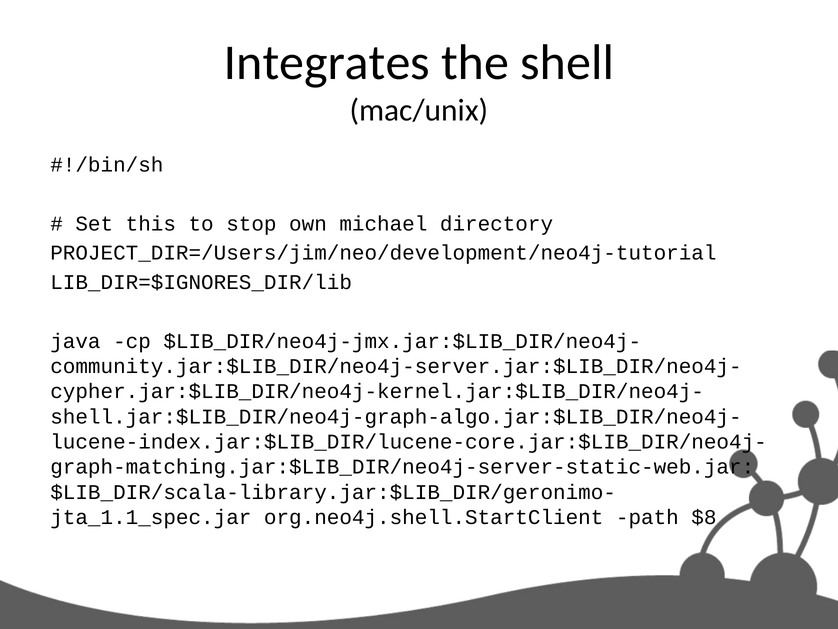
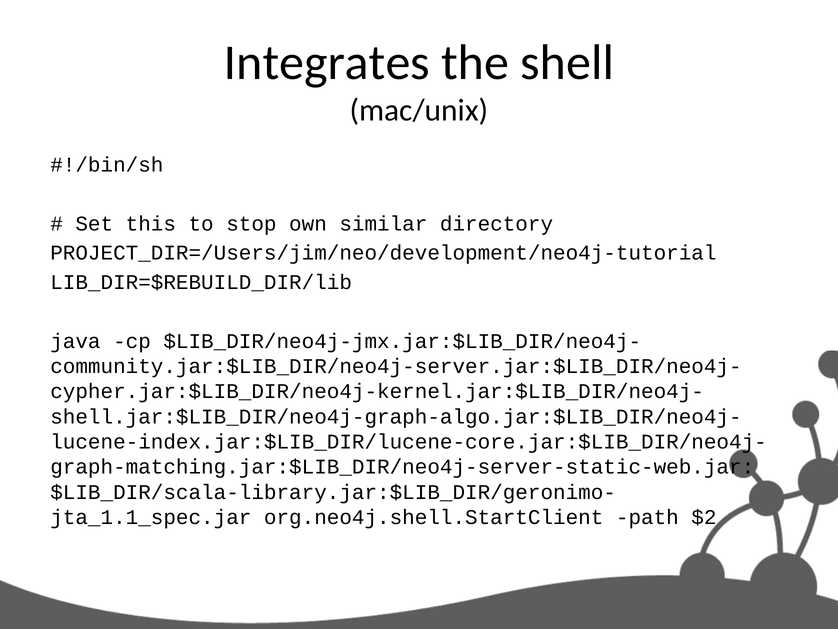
michael: michael -> similar
LIB_DIR=$IGNORES_DIR/lib: LIB_DIR=$IGNORES_DIR/lib -> LIB_DIR=$REBUILD_DIR/lib
$8: $8 -> $2
